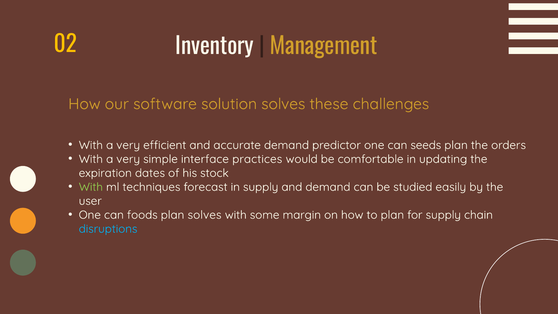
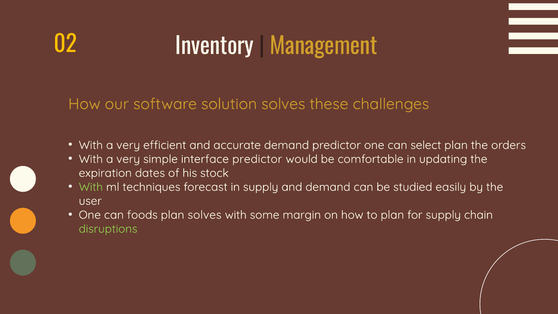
seeds: seeds -> select
interface practices: practices -> predictor
disruptions colour: light blue -> light green
